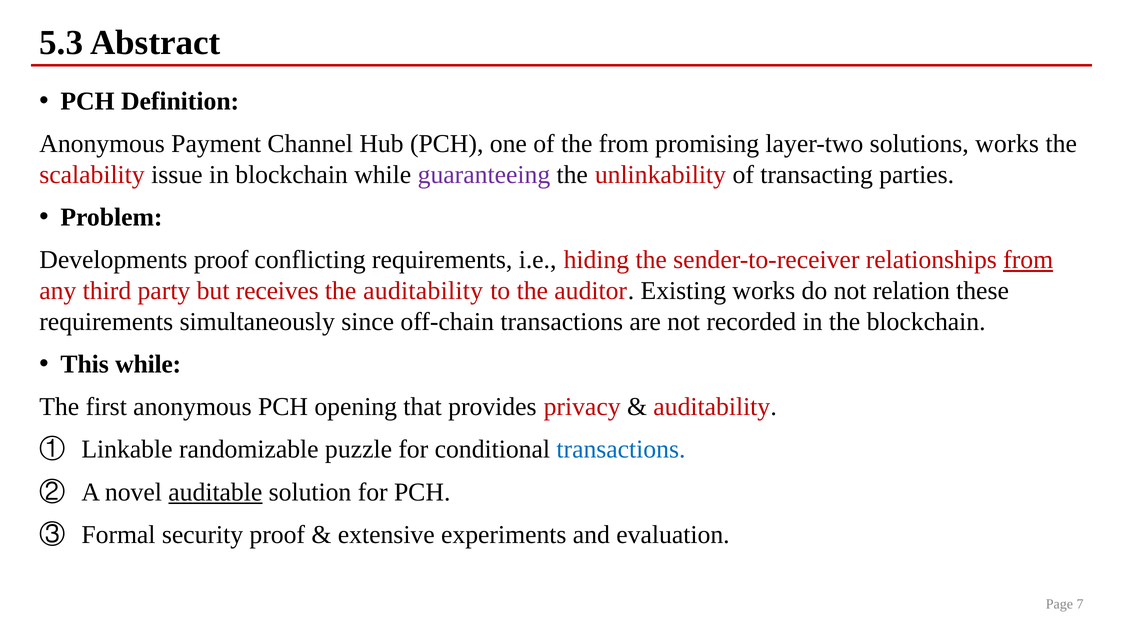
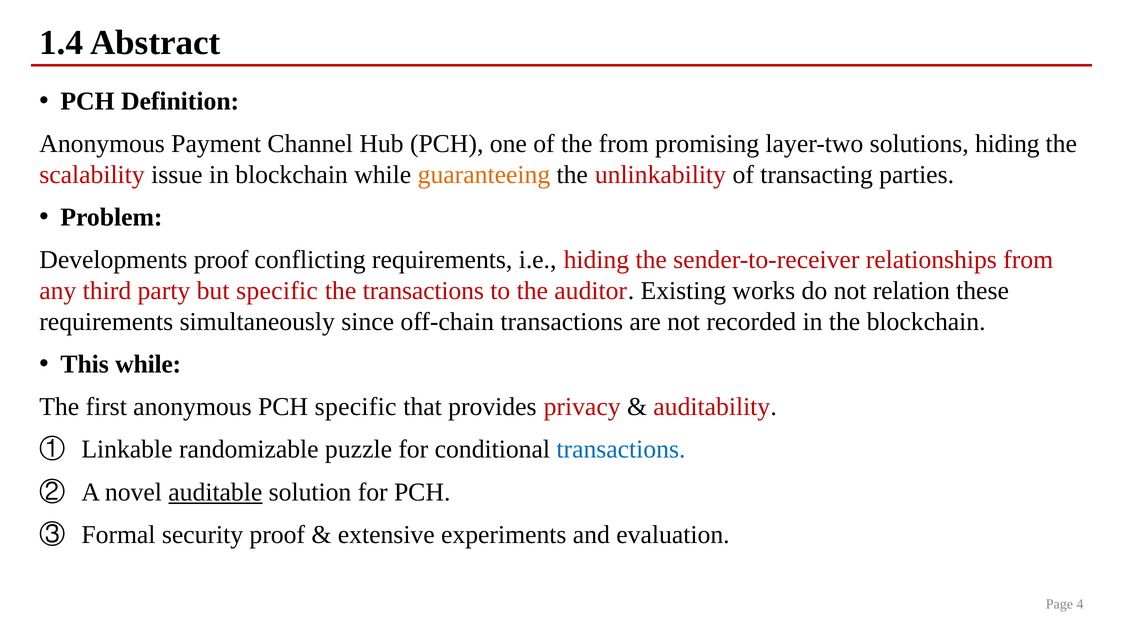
5.3: 5.3 -> 1.4
solutions works: works -> hiding
guaranteeing colour: purple -> orange
from at (1028, 260) underline: present -> none
but receives: receives -> specific
the auditability: auditability -> transactions
PCH opening: opening -> specific
7: 7 -> 4
